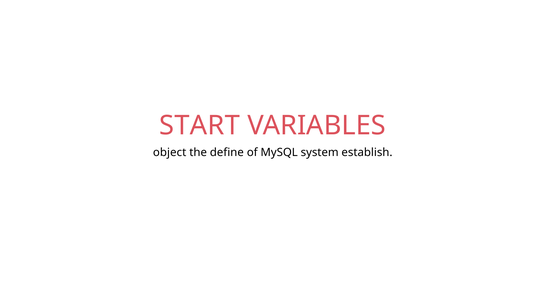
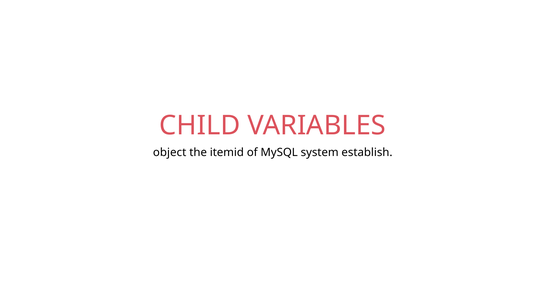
START: START -> CHILD
define: define -> itemid
